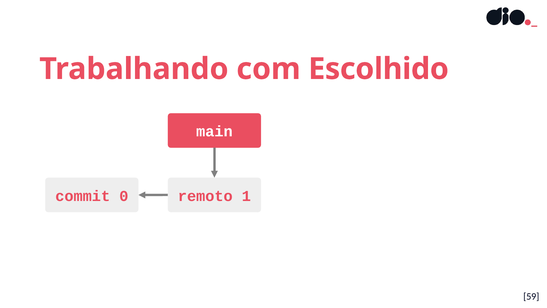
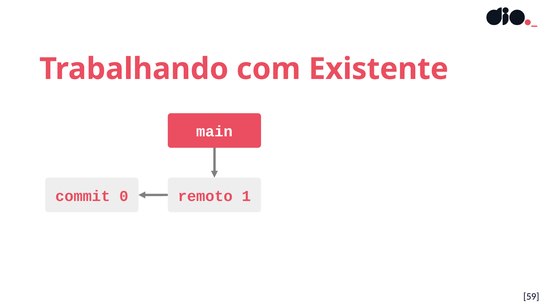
Escolhido: Escolhido -> Existente
